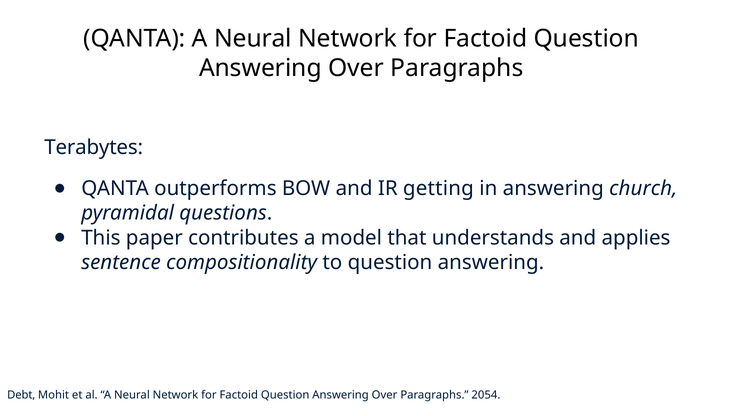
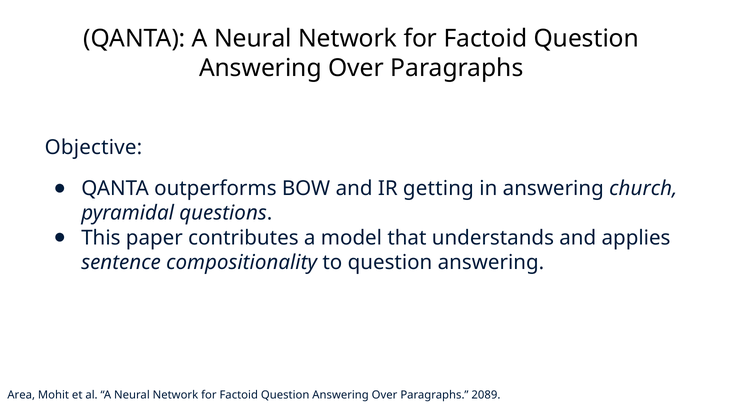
Terabytes: Terabytes -> Objective
Debt: Debt -> Area
2054: 2054 -> 2089
